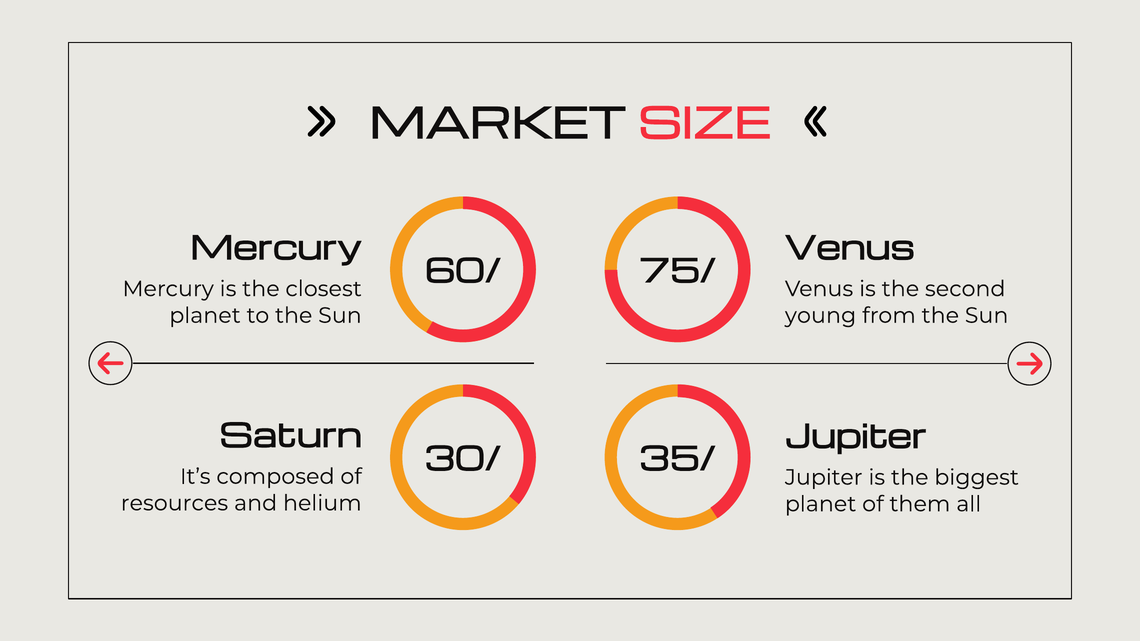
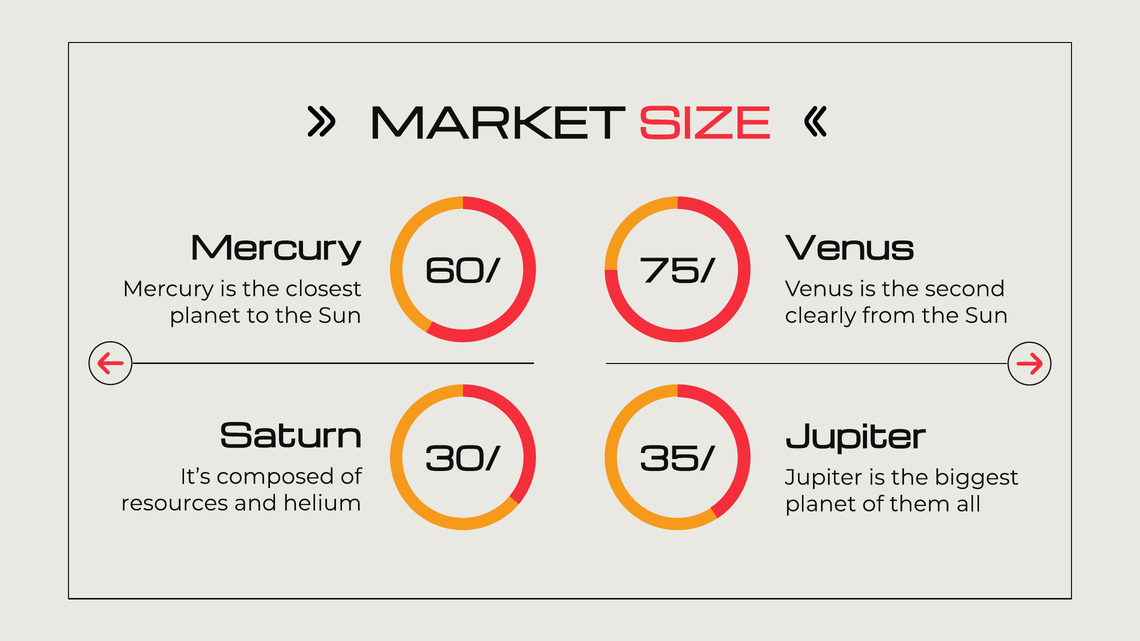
young: young -> clearly
